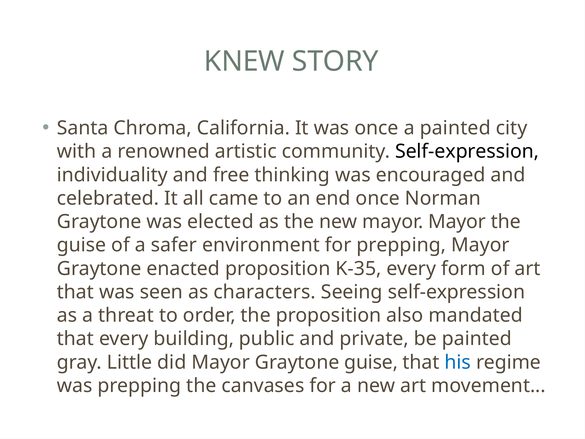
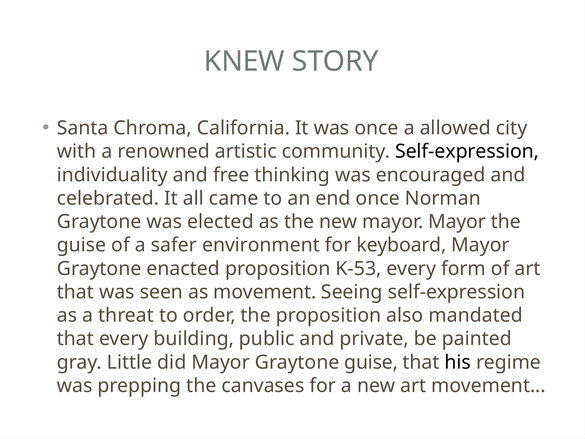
a painted: painted -> allowed
for prepping: prepping -> keyboard
K-35: K-35 -> K-53
as characters: characters -> movement
his colour: blue -> black
